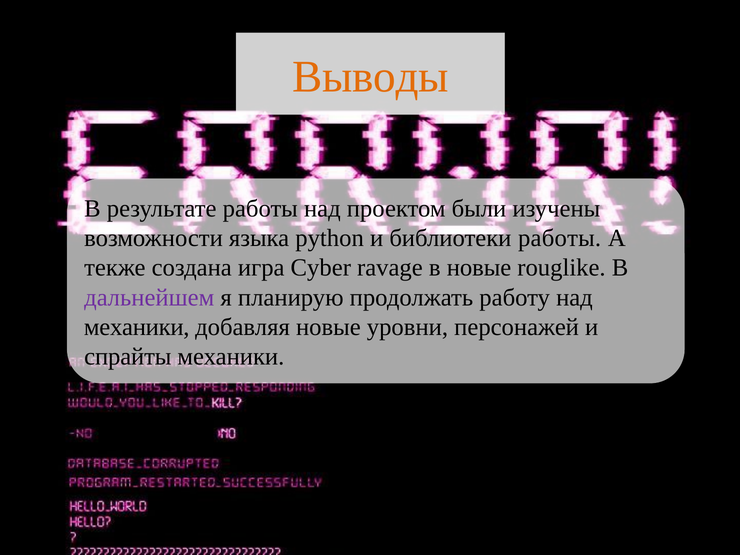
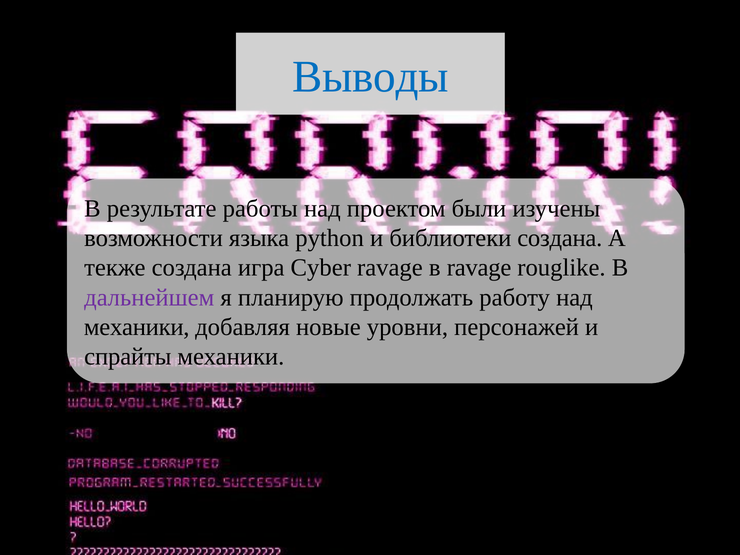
Выводы colour: orange -> blue
библиотеки работы: работы -> создана
в новые: новые -> ravage
